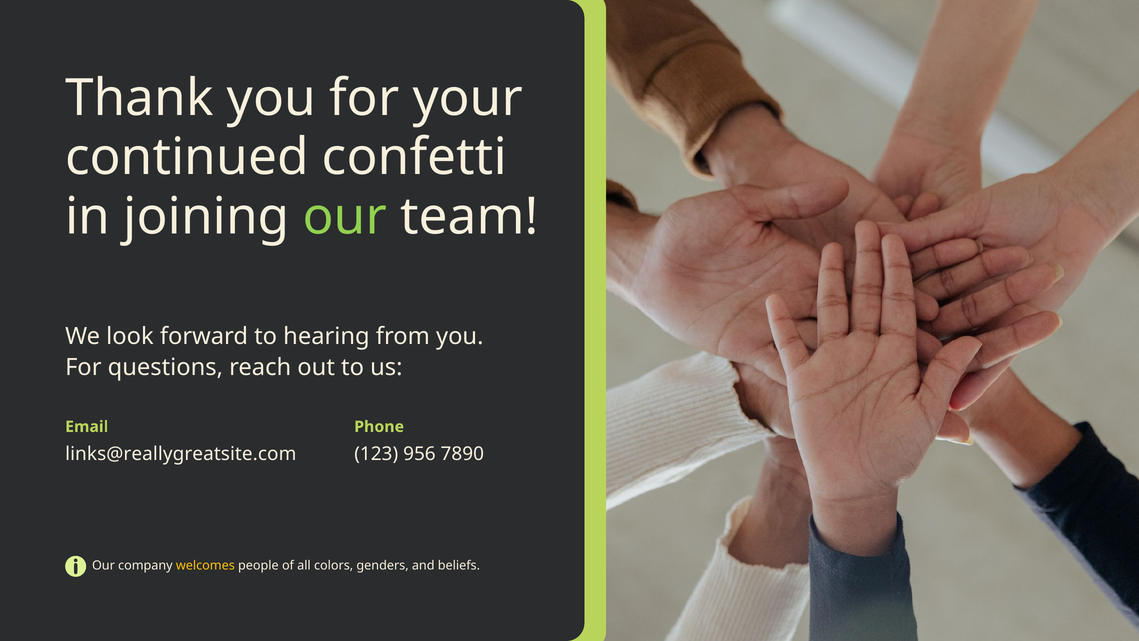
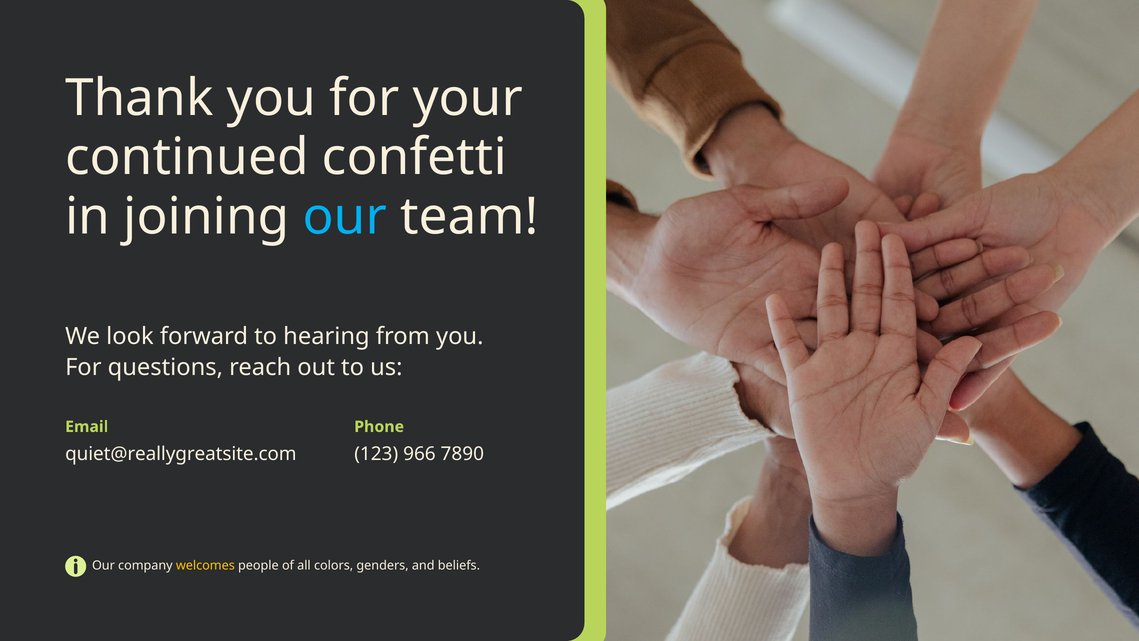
our at (345, 217) colour: light green -> light blue
links@reallygreatsite.com: links@reallygreatsite.com -> quiet@reallygreatsite.com
956: 956 -> 966
